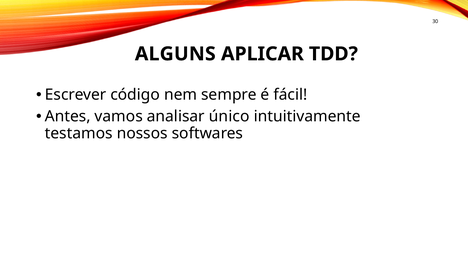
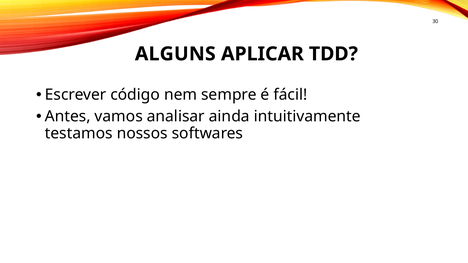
único: único -> ainda
